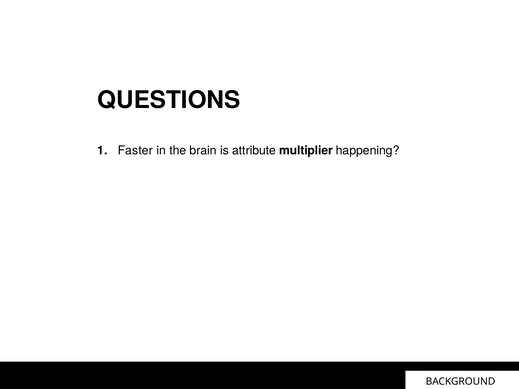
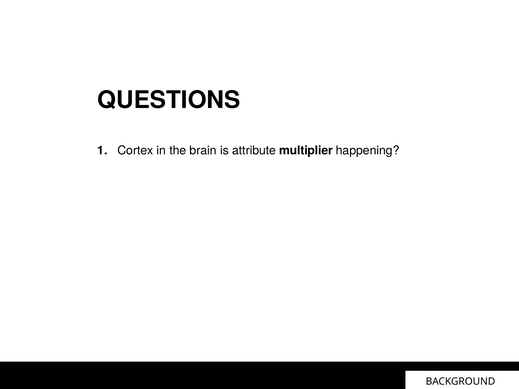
Faster: Faster -> Cortex
